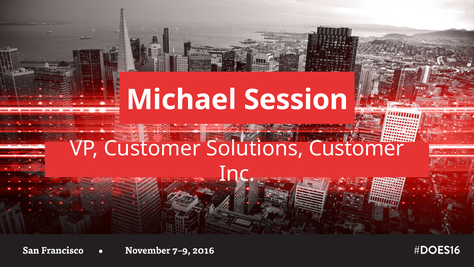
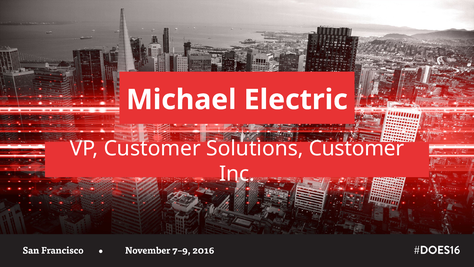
Session: Session -> Electric
